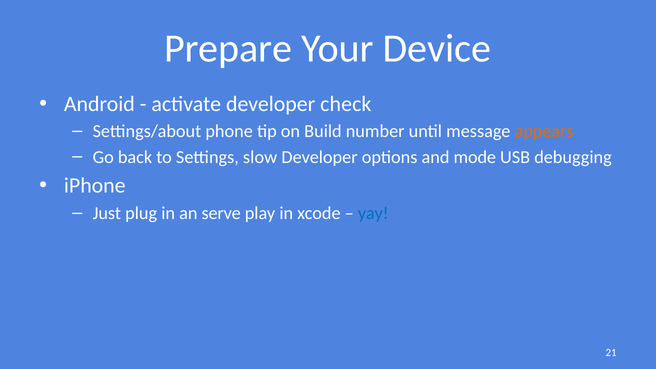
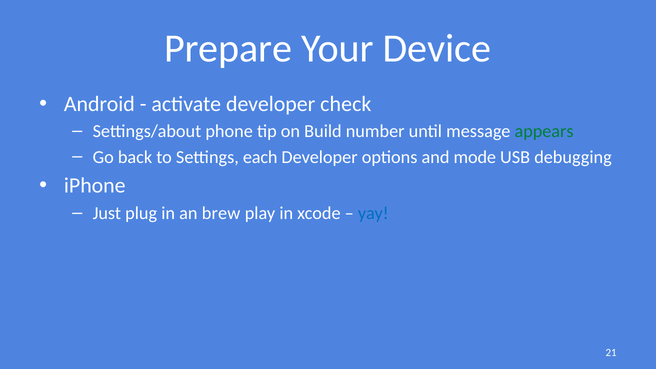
appears colour: orange -> green
slow: slow -> each
serve: serve -> brew
